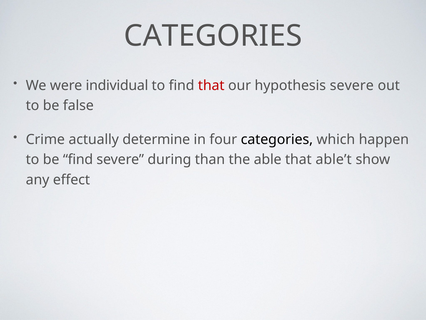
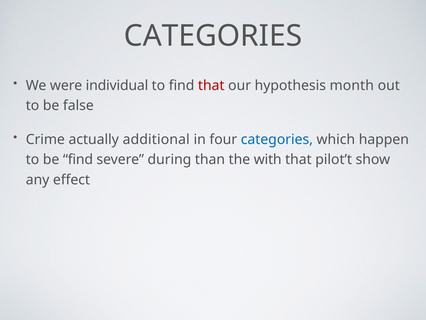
hypothesis severe: severe -> month
determine: determine -> additional
categories at (277, 139) colour: black -> blue
able: able -> with
able’t: able’t -> pilot’t
